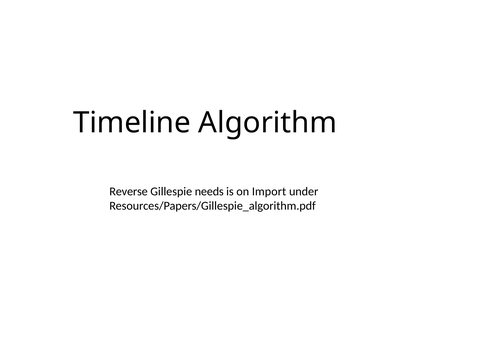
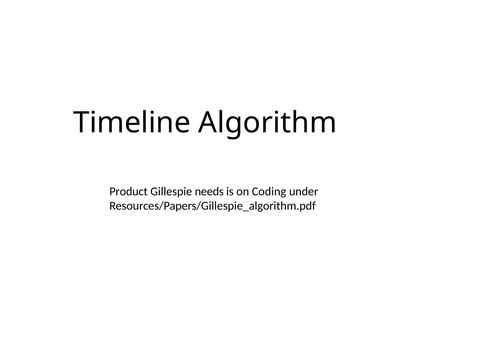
Reverse: Reverse -> Product
Import: Import -> Coding
